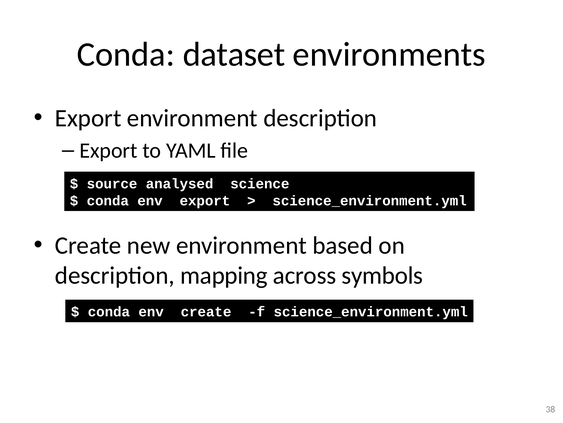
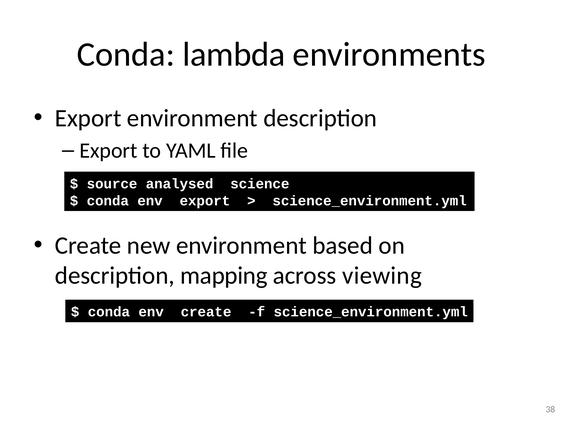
dataset: dataset -> lambda
symbols: symbols -> viewing
